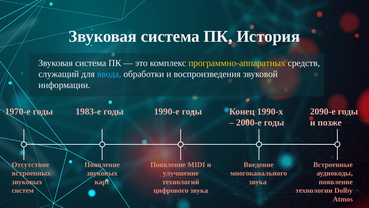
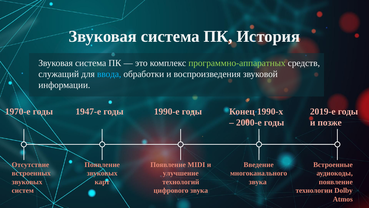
программно-аппаратных colour: yellow -> light green
1983-е: 1983-е -> 1947-е
2090-е: 2090-е -> 2019-е
